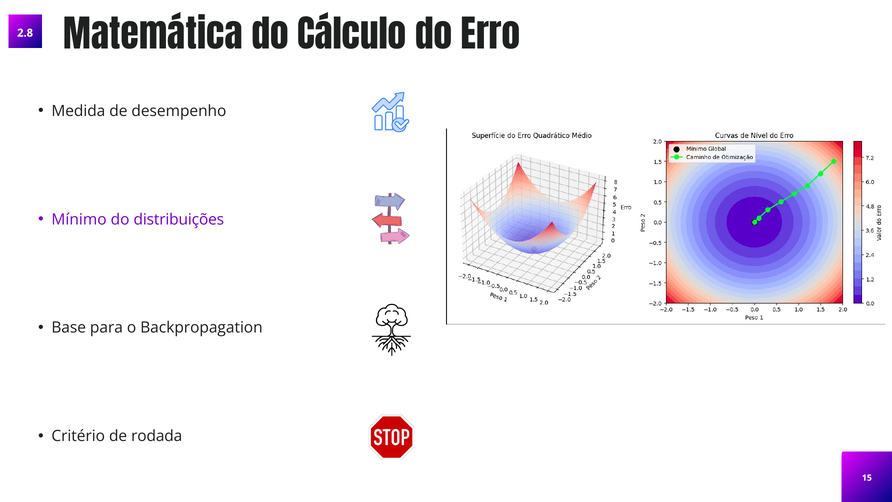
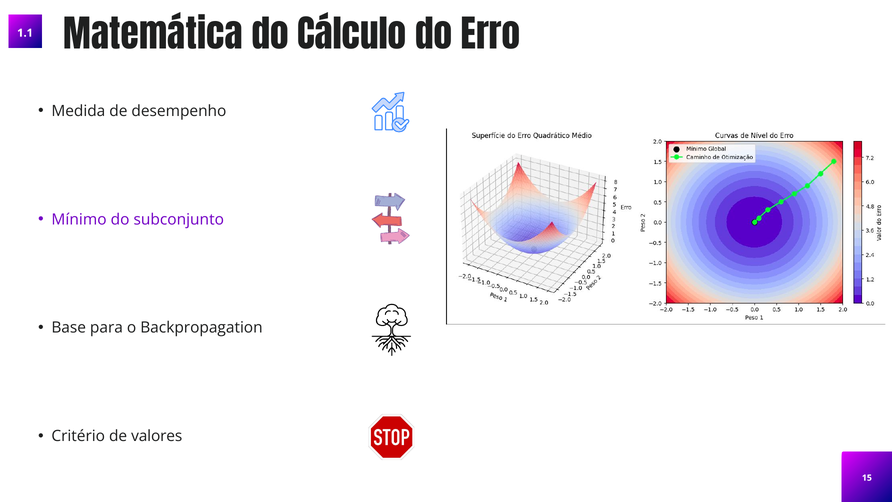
2.8: 2.8 -> 1.1
distribuições: distribuições -> subconjunto
rodada: rodada -> valores
